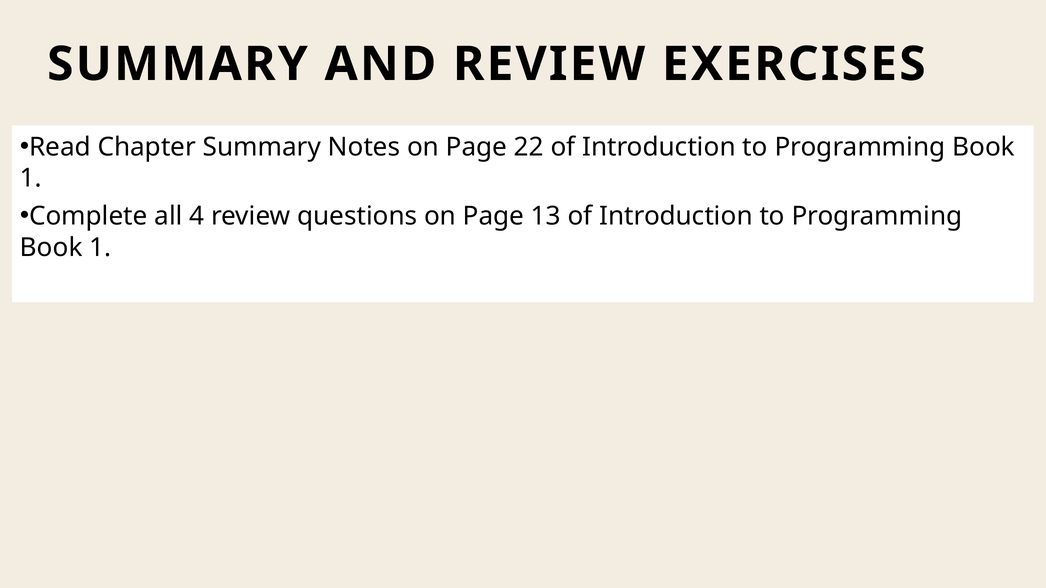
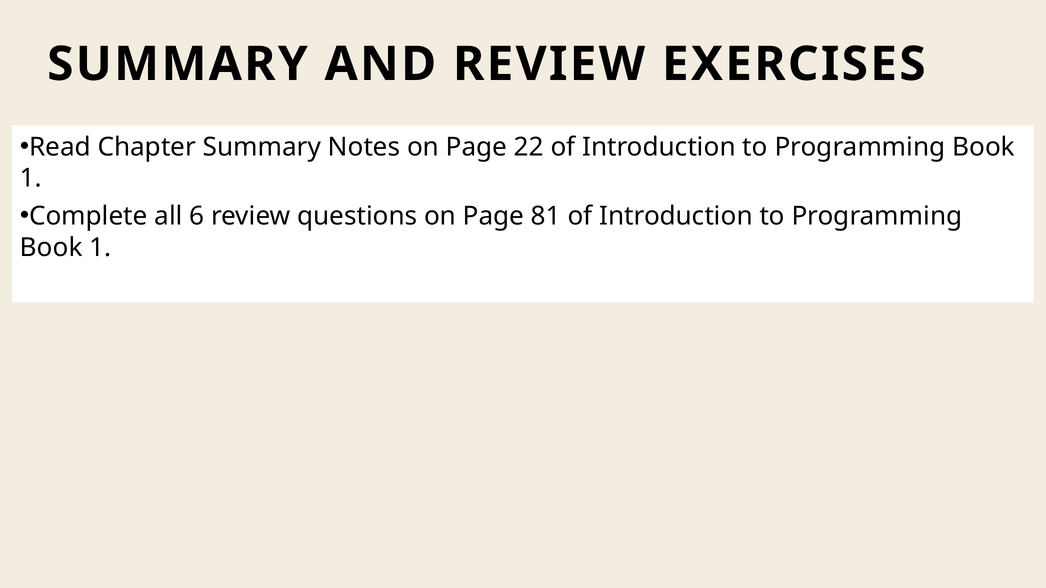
4: 4 -> 6
13: 13 -> 81
